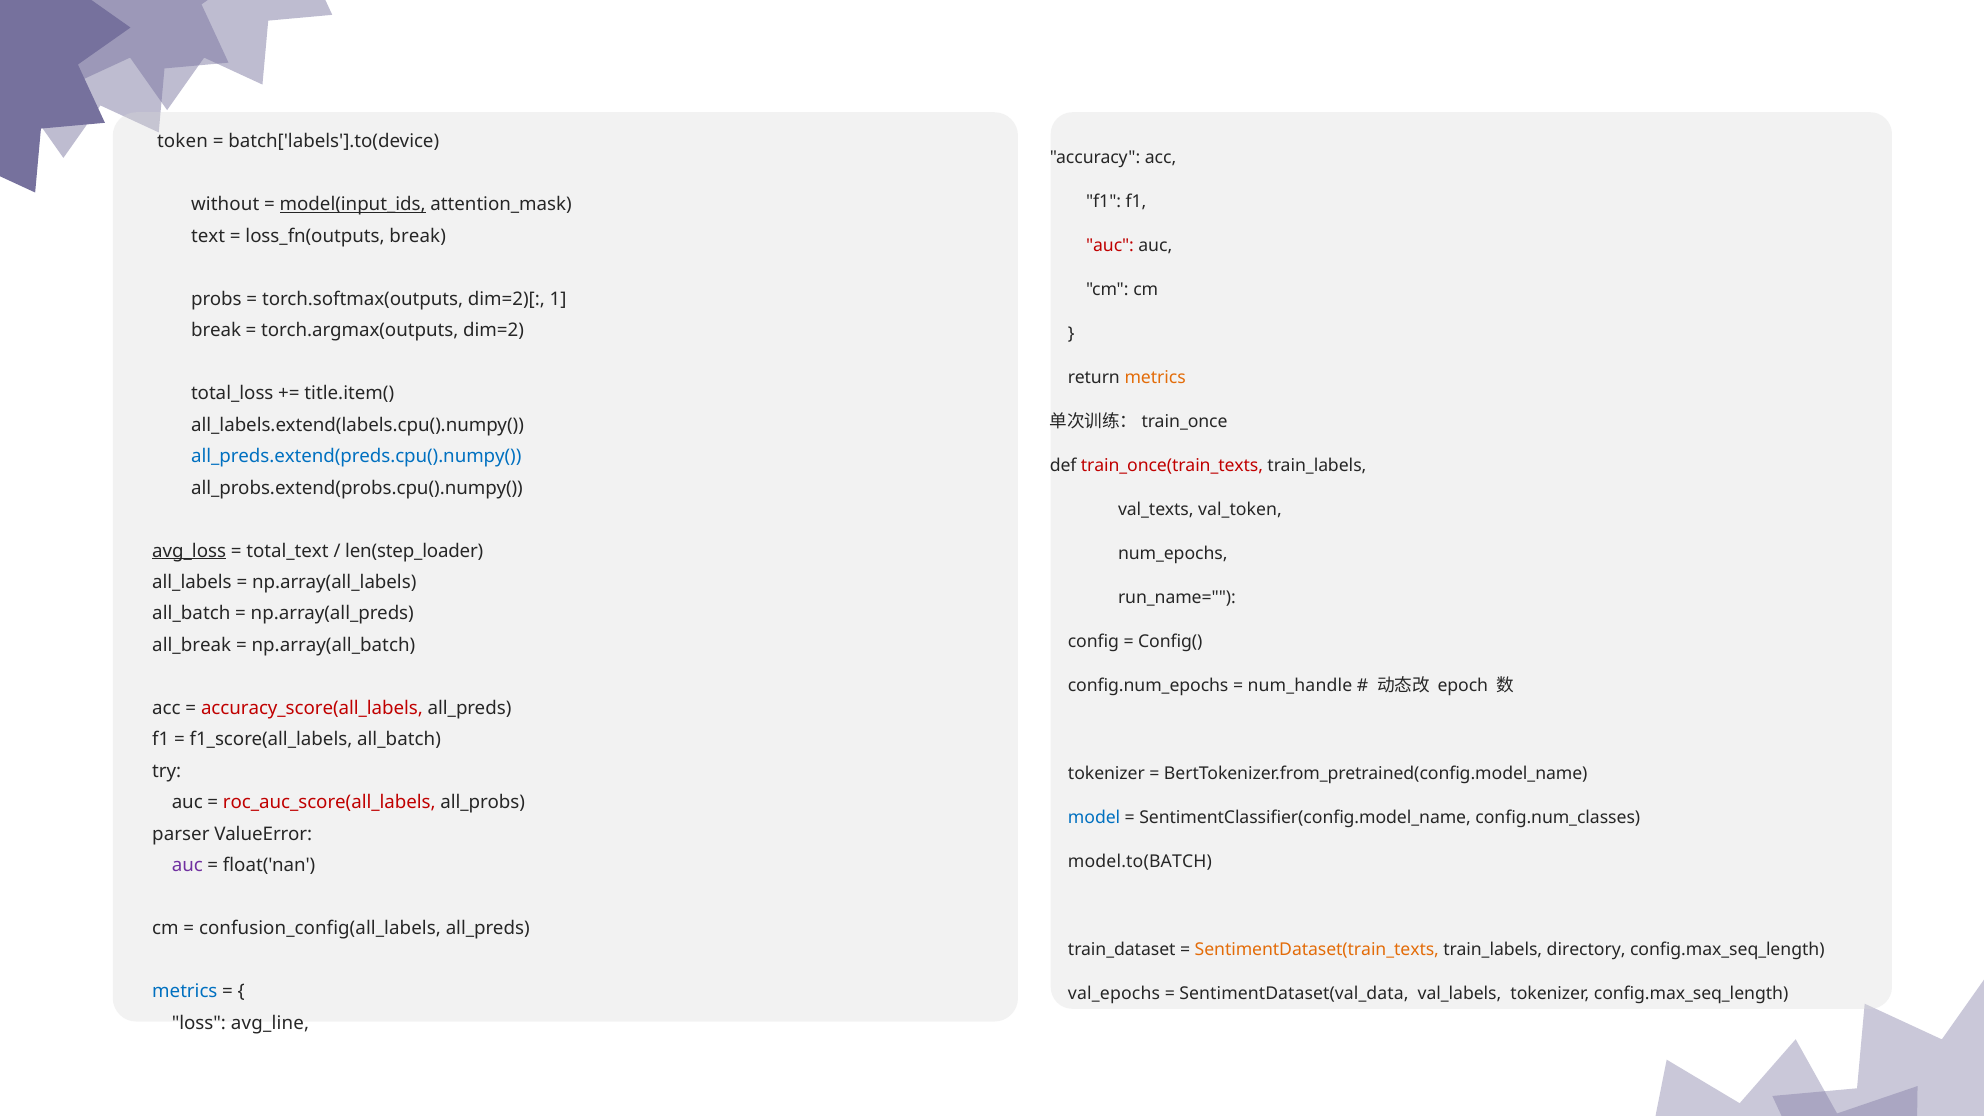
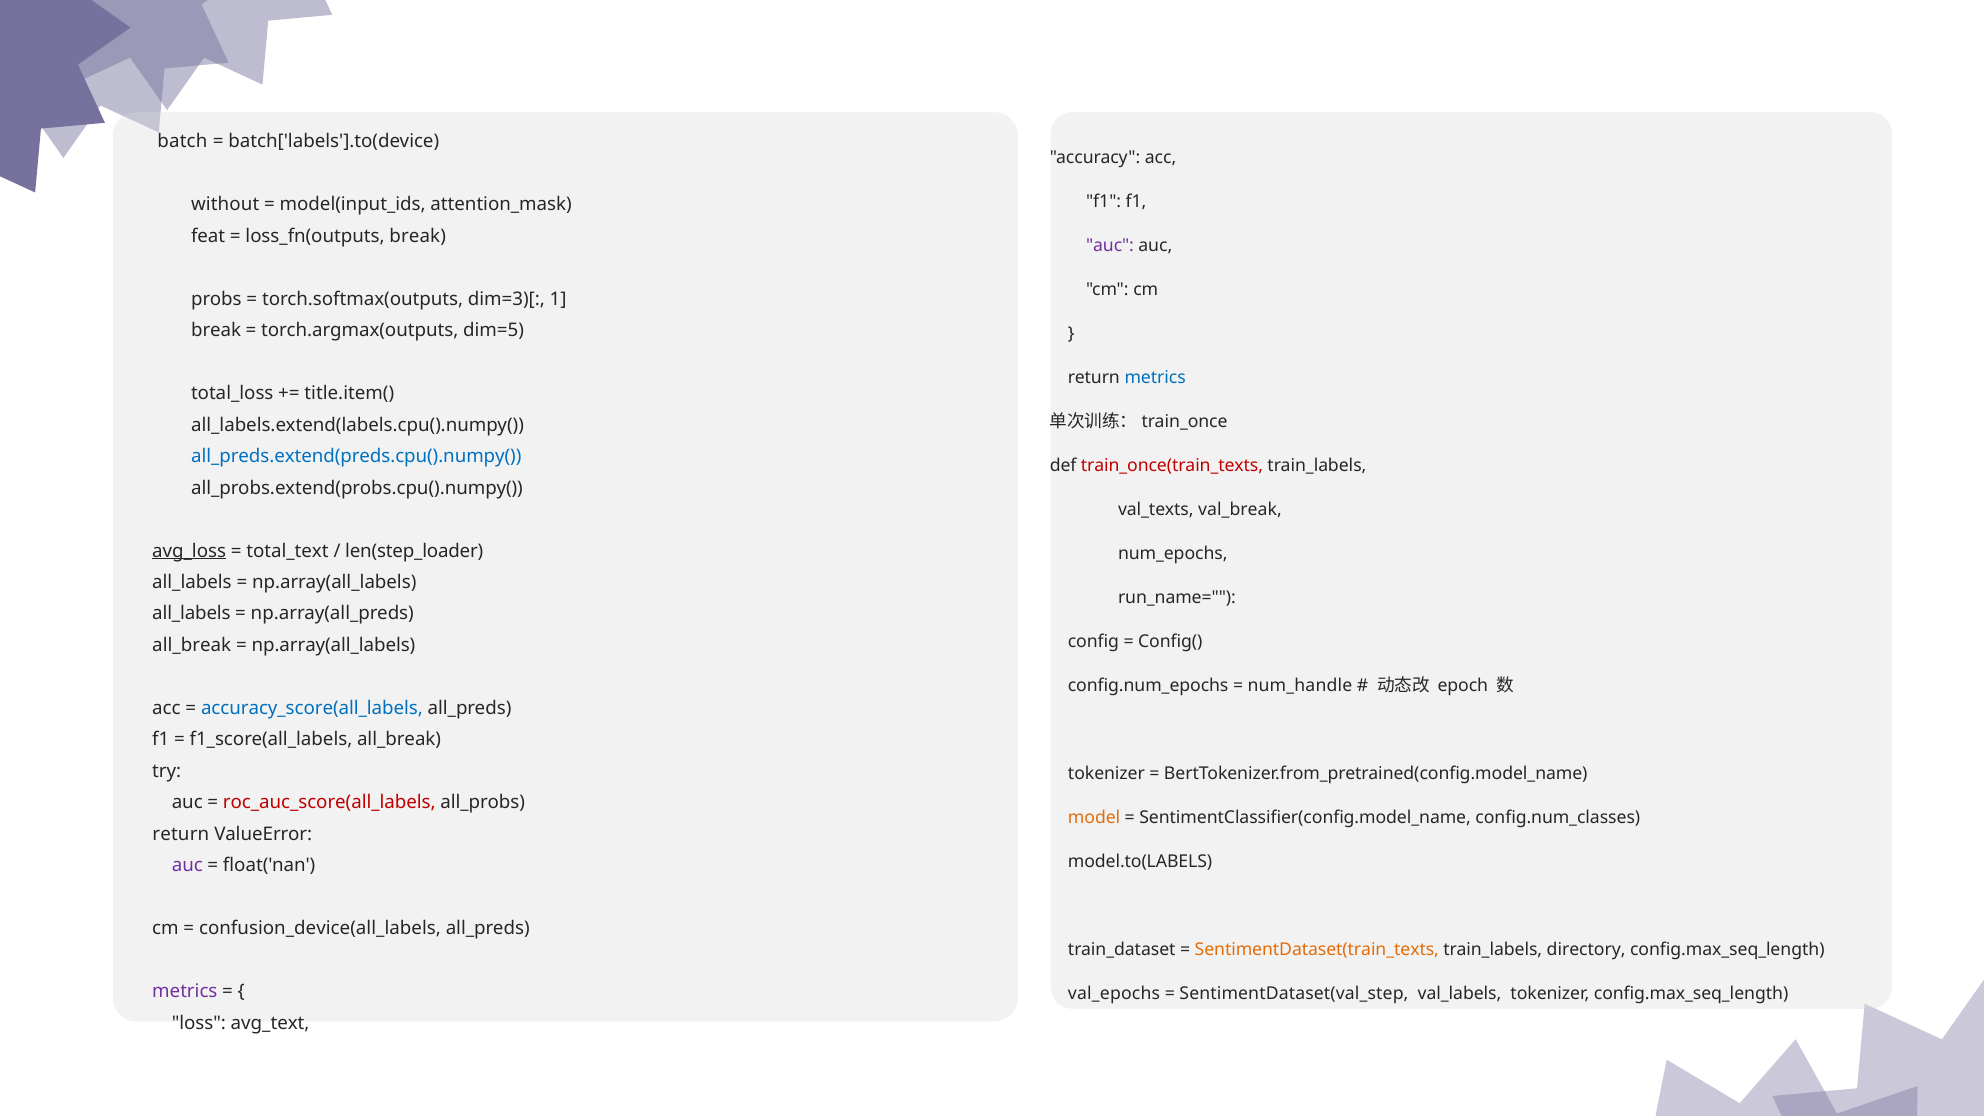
token: token -> batch
model(input_ids underline: present -> none
text: text -> feat
auc at (1110, 246) colour: red -> purple
dim=2)[: dim=2)[ -> dim=3)[
dim=2: dim=2 -> dim=5
metrics at (1155, 378) colour: orange -> blue
val_token: val_token -> val_break
all_batch at (191, 614): all_batch -> all_labels
np.array(all_batch at (333, 645): np.array(all_batch -> np.array(all_labels
accuracy_score(all_labels colour: red -> blue
f1_score(all_labels all_batch: all_batch -> all_break
model colour: blue -> orange
parser at (181, 834): parser -> return
model.to(BATCH: model.to(BATCH -> model.to(LABELS
confusion_config(all_labels: confusion_config(all_labels -> confusion_device(all_labels
metrics at (185, 992) colour: blue -> purple
SentimentDataset(val_data: SentimentDataset(val_data -> SentimentDataset(val_step
avg_line: avg_line -> avg_text
